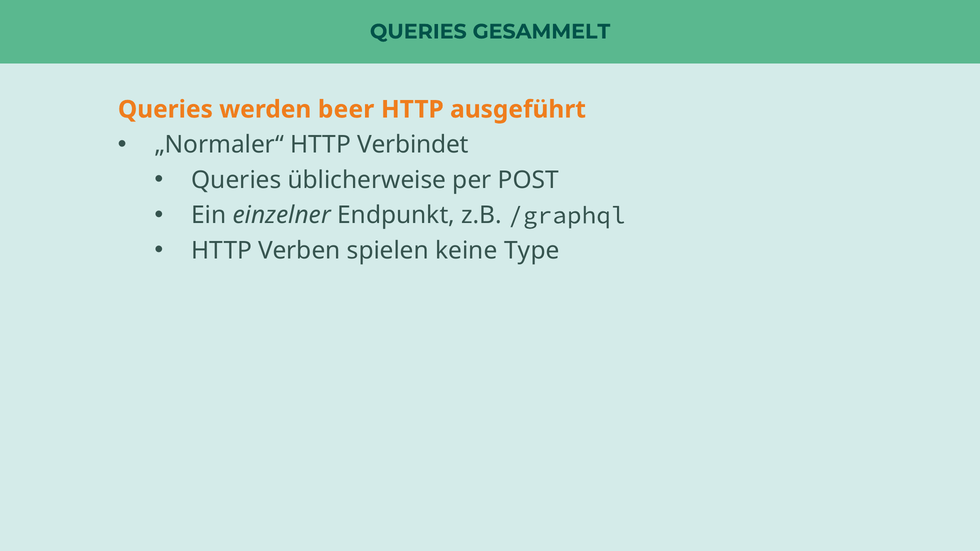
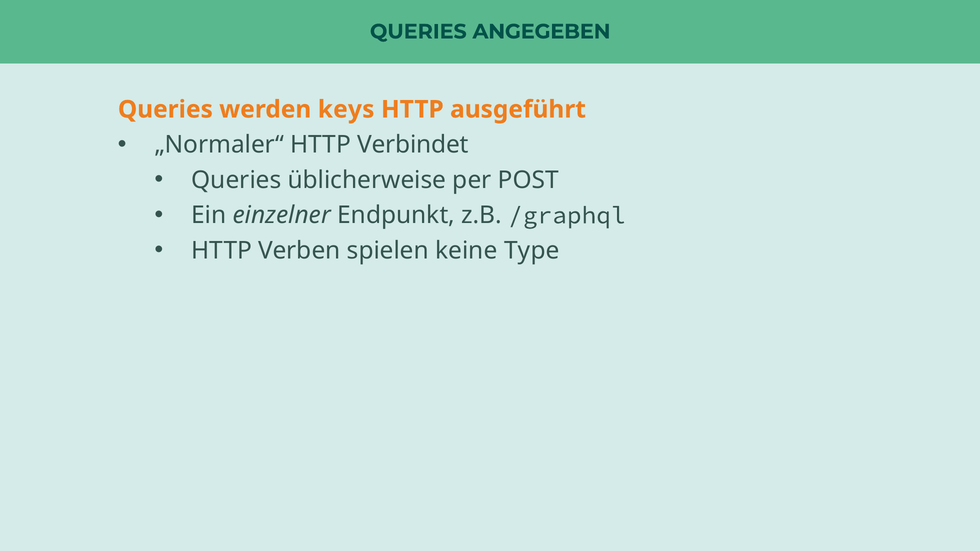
GESAMMELT: GESAMMELT -> ANGEGEBEN
beer: beer -> keys
